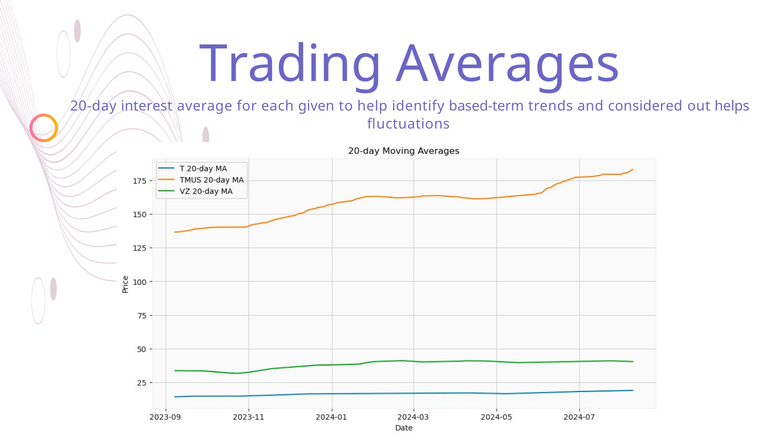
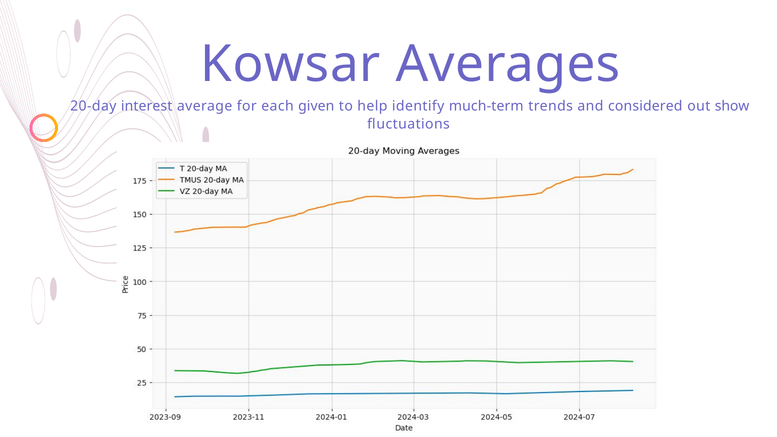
Trading: Trading -> Kowsar
based-term: based-term -> much-term
helps: helps -> show
